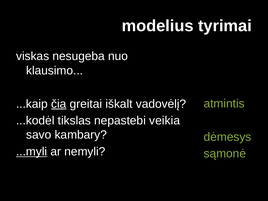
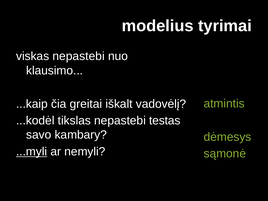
viskas nesugeba: nesugeba -> nepastebi
čia underline: present -> none
veikia: veikia -> testas
